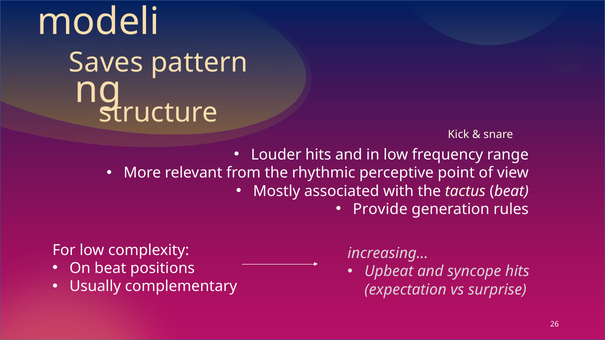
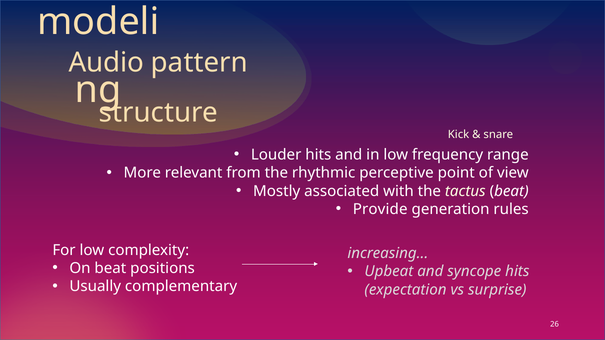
Saves: Saves -> Audio
